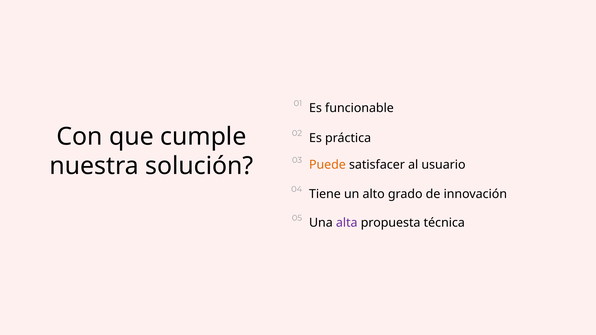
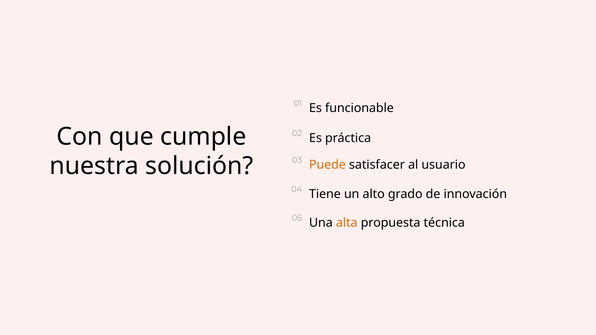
alta colour: purple -> orange
